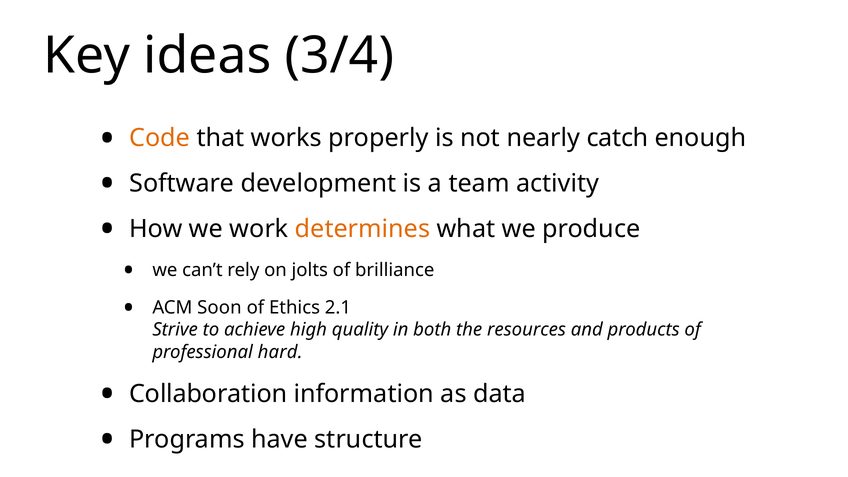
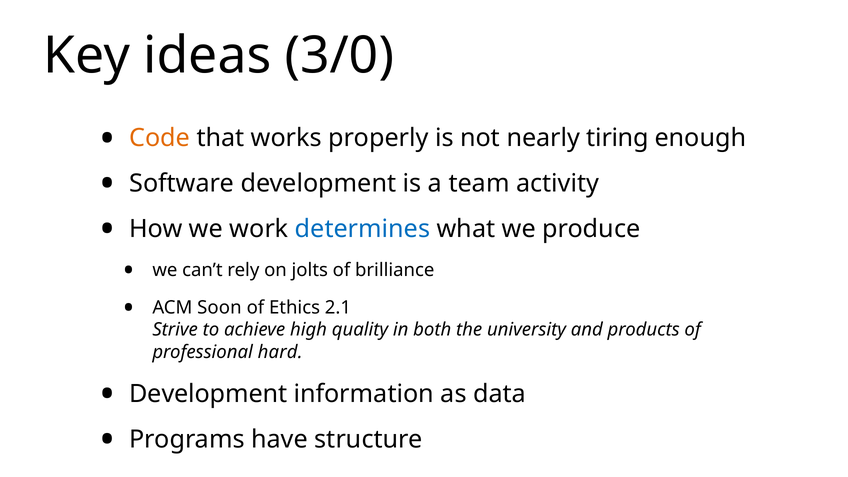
3/4: 3/4 -> 3/0
catch: catch -> tiring
determines colour: orange -> blue
resources: resources -> university
Collaboration at (208, 394): Collaboration -> Development
